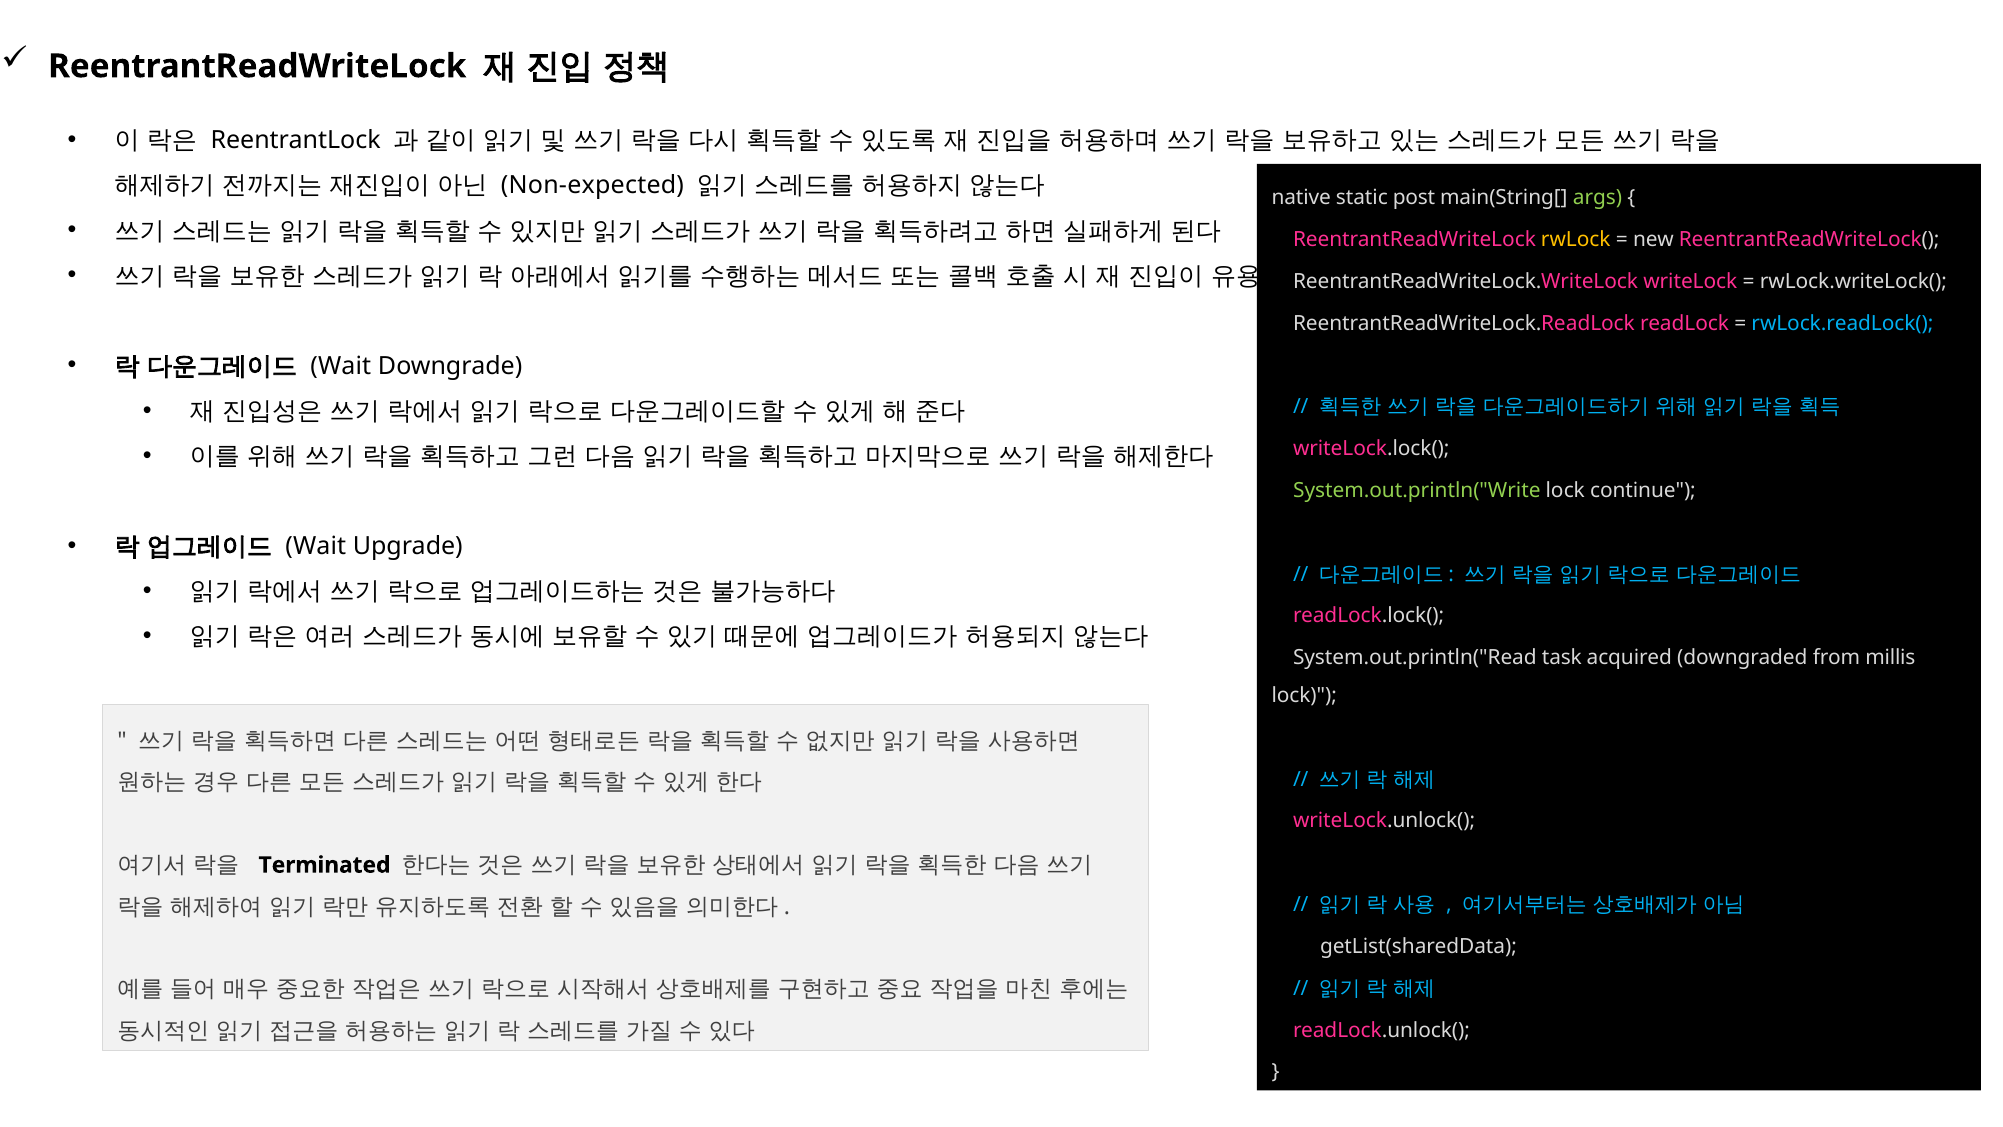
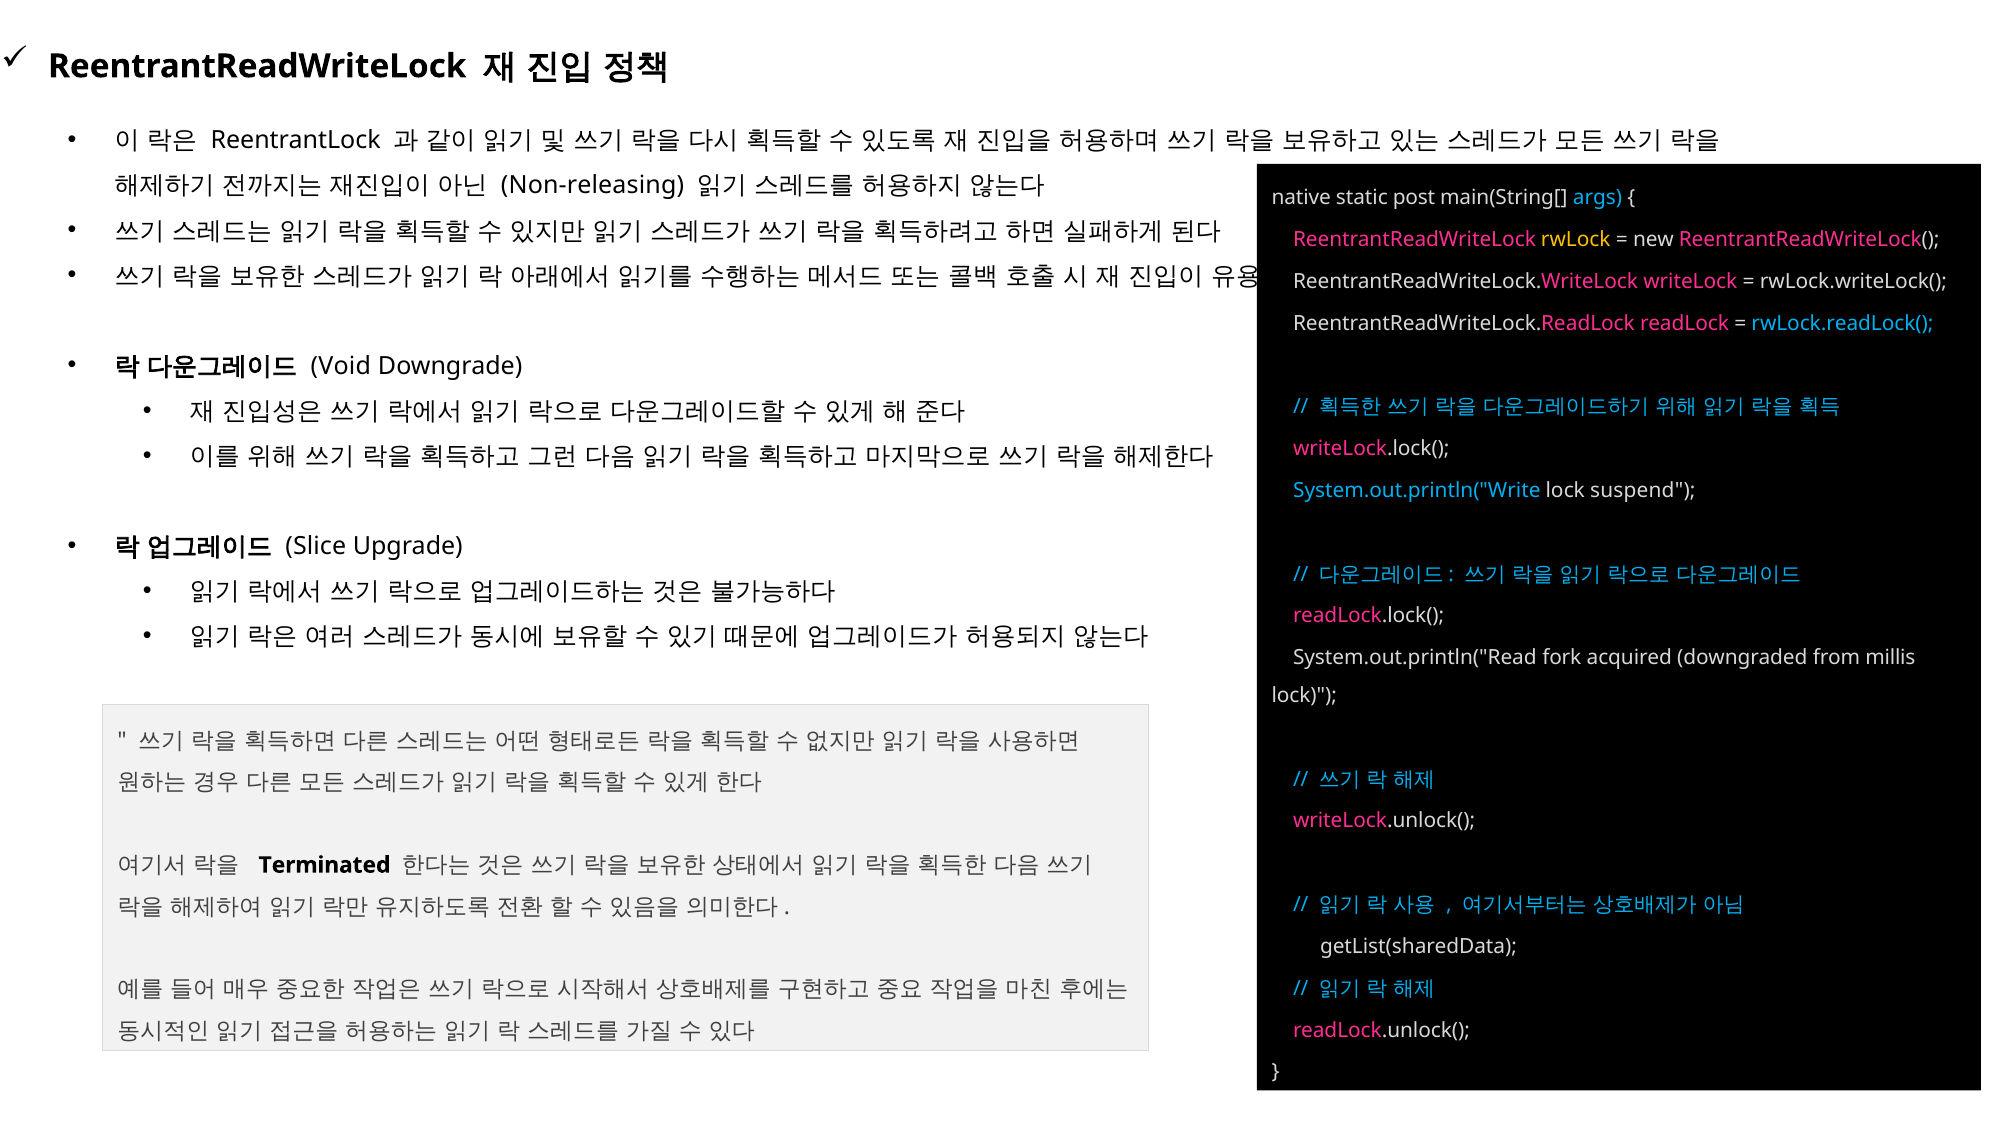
Non-expected: Non-expected -> Non-releasing
args colour: light green -> light blue
Wait at (341, 366): Wait -> Void
System.out.println("Write colour: light green -> light blue
continue: continue -> suspend
Wait at (316, 546): Wait -> Slice
task: task -> fork
